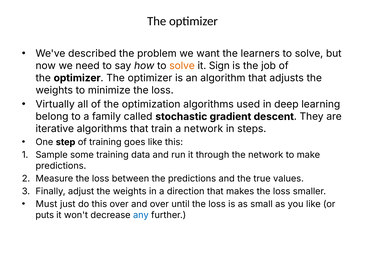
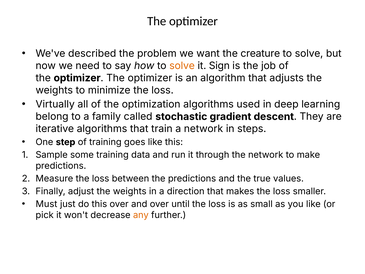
learners: learners -> creature
puts: puts -> pick
any colour: blue -> orange
